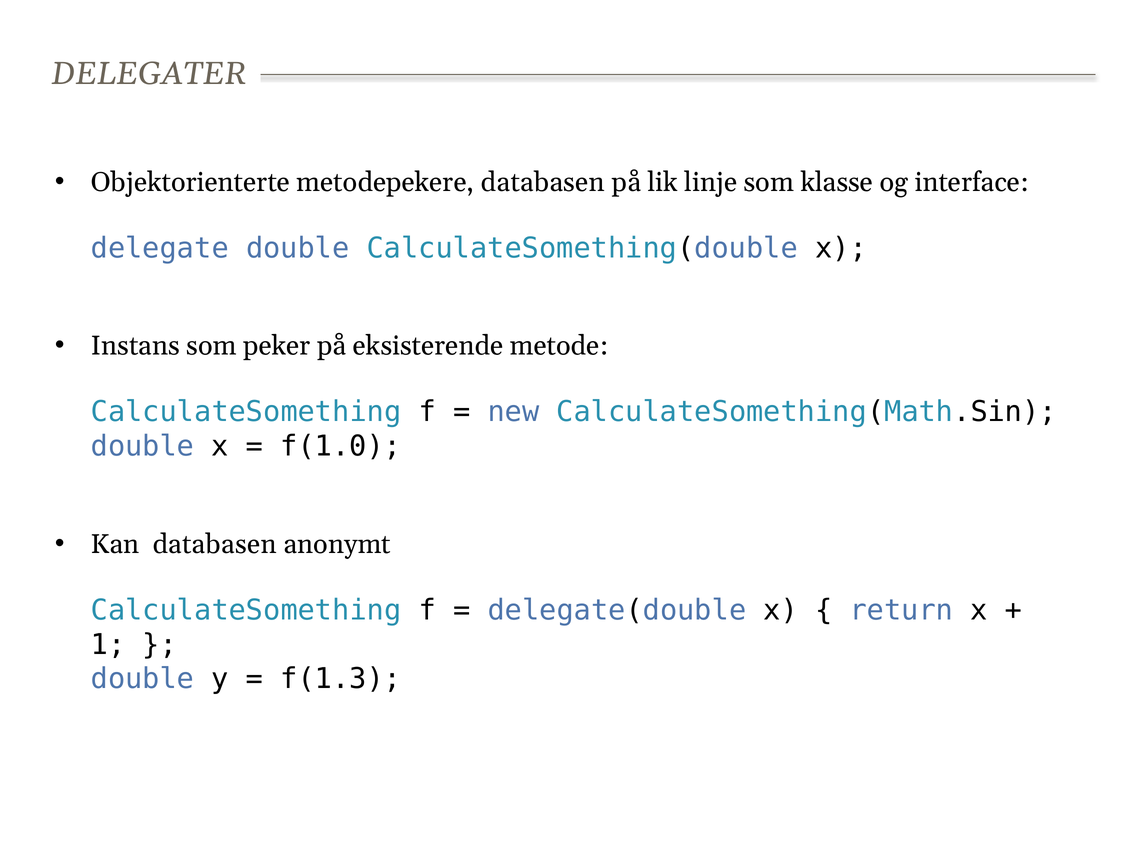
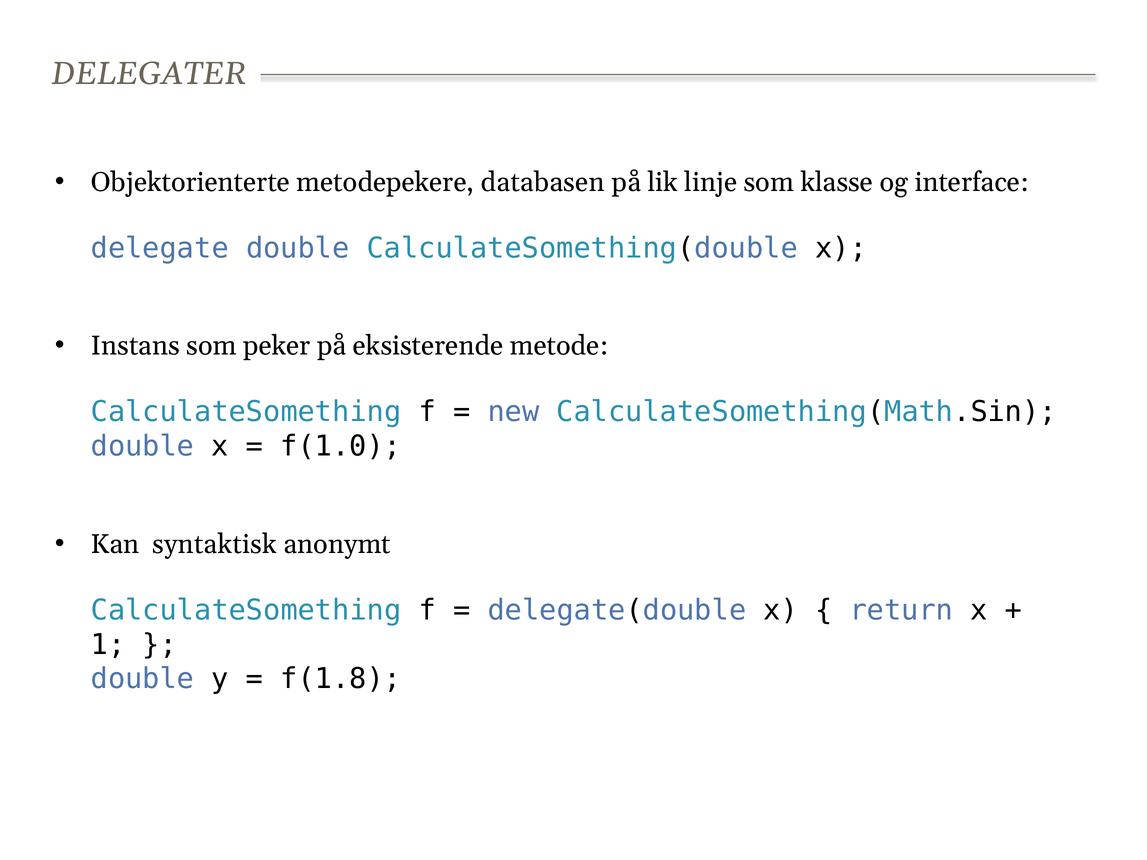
Kan databasen: databasen -> syntaktisk
f(1.3: f(1.3 -> f(1.8
